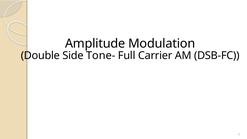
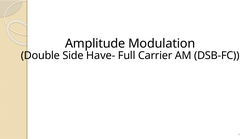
Tone-: Tone- -> Have-
